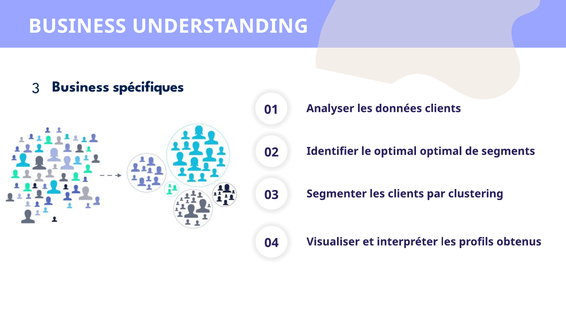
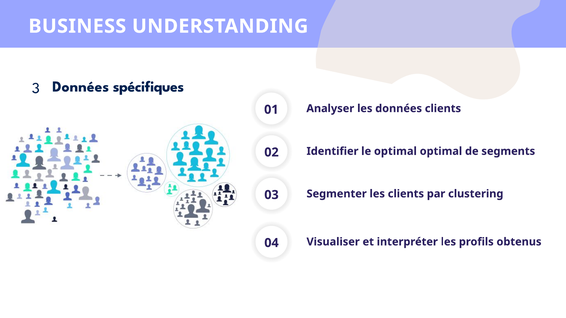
Business at (81, 87): Business -> Données
